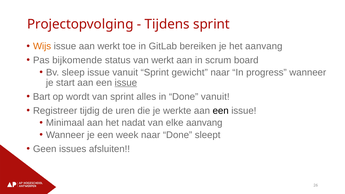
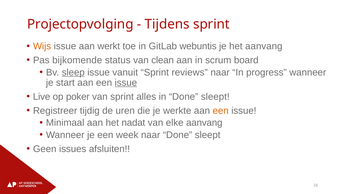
bereiken: bereiken -> webuntis
van werkt: werkt -> clean
sleep underline: none -> present
gewicht: gewicht -> reviews
Bart: Bart -> Live
wordt: wordt -> poker
in Done vanuit: vanuit -> sleept
een at (221, 111) colour: black -> orange
